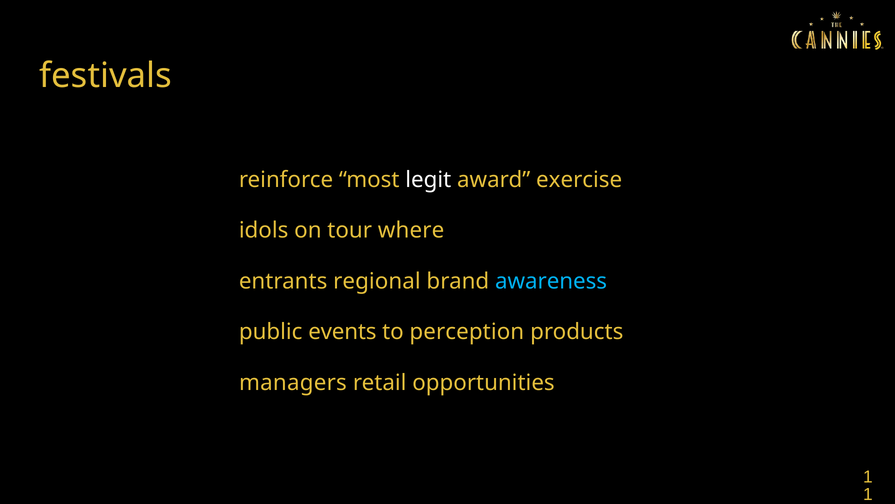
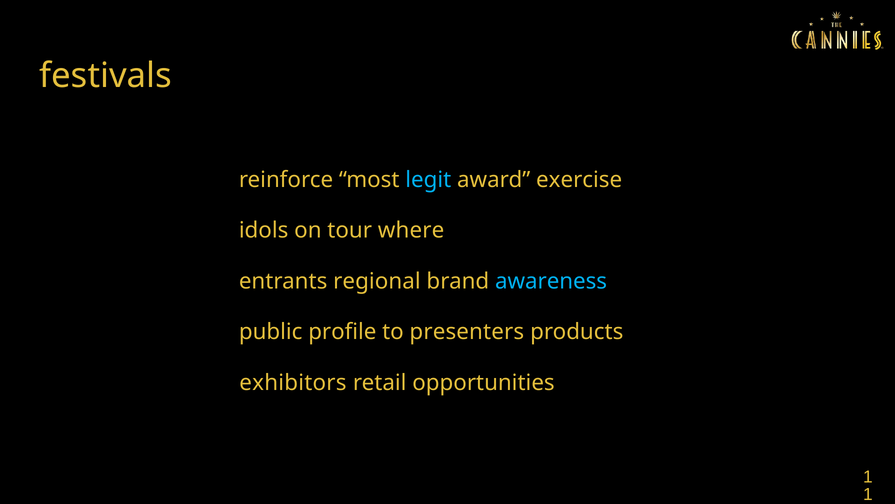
legit colour: white -> light blue
events: events -> profile
perception: perception -> presenters
managers: managers -> exhibitors
